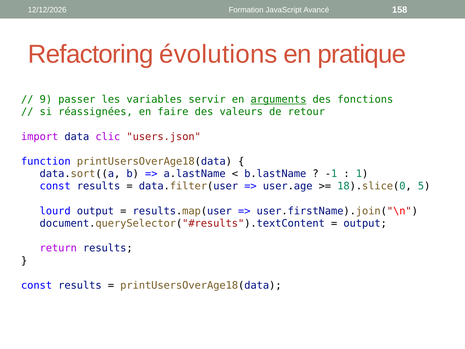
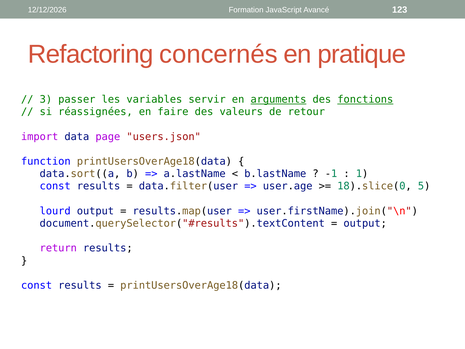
158: 158 -> 123
évolutions: évolutions -> concernés
9: 9 -> 3
fonctions underline: none -> present
clic: clic -> page
